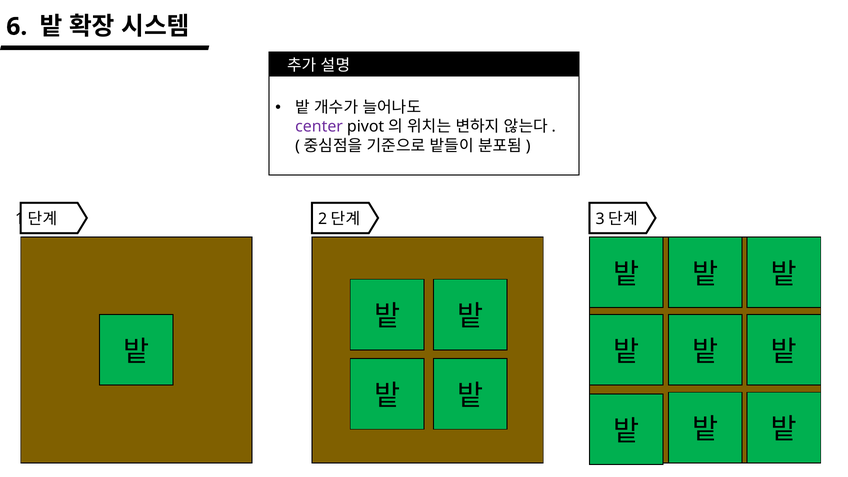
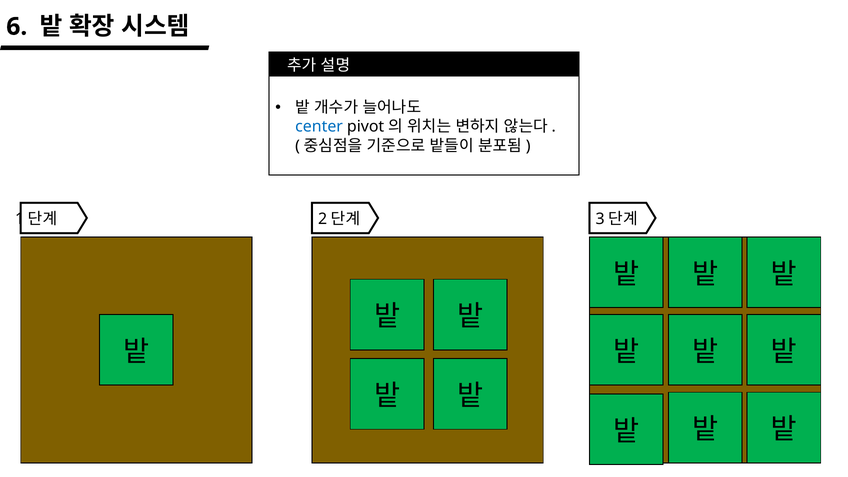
center colour: purple -> blue
